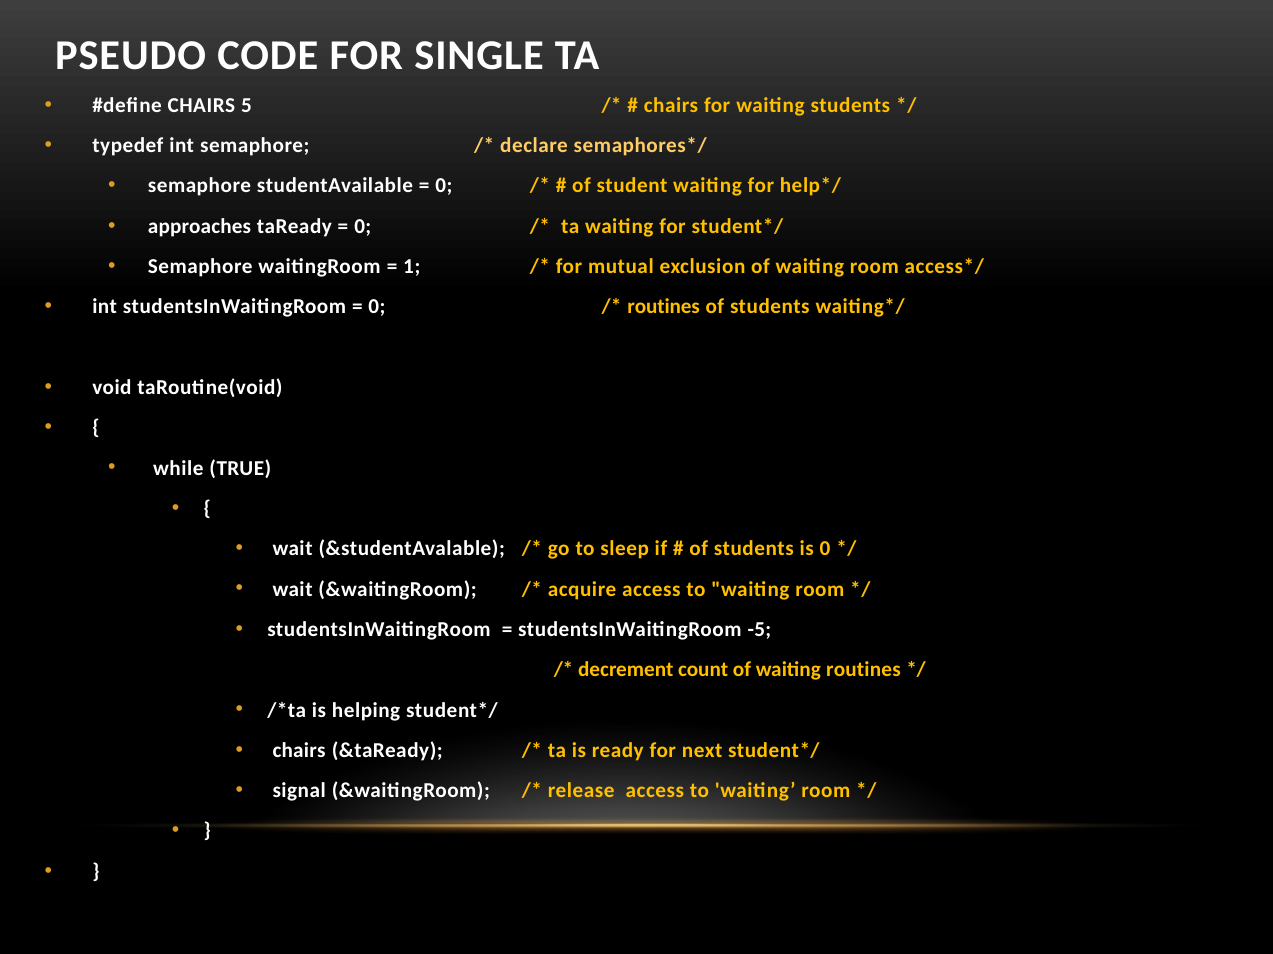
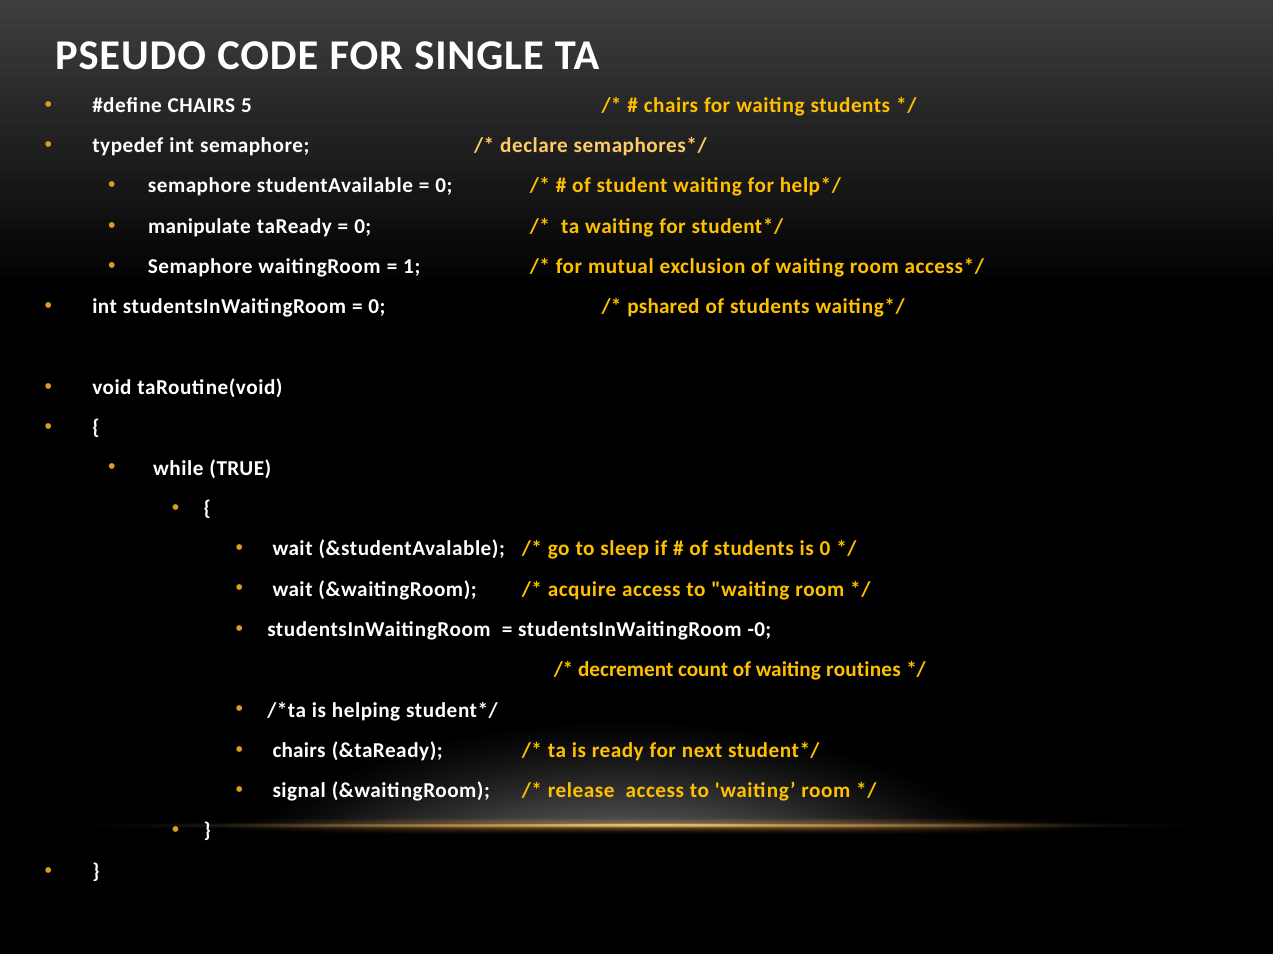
approaches: approaches -> manipulate
routines at (664, 307): routines -> pshared
-5: -5 -> -0
